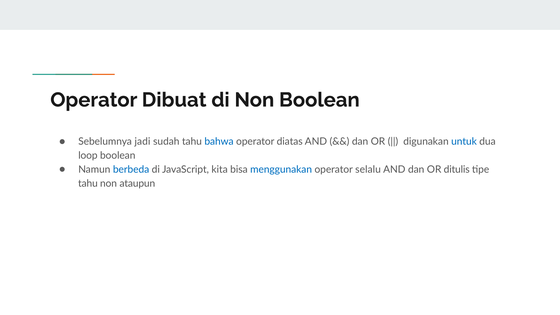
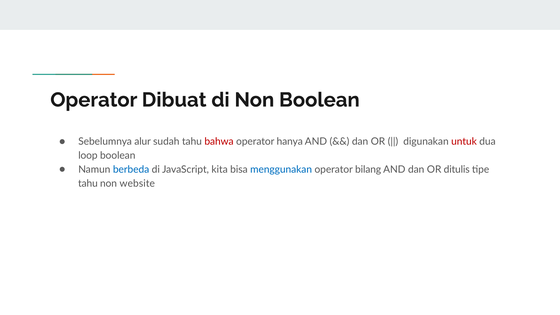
jadi: jadi -> alur
bahwa colour: blue -> red
diatas: diatas -> hanya
untuk colour: blue -> red
selalu: selalu -> bilang
ataupun: ataupun -> website
